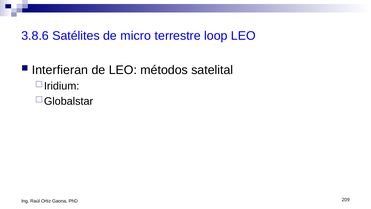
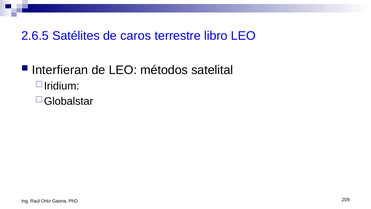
3.8.6: 3.8.6 -> 2.6.5
micro: micro -> caros
loop: loop -> libro
